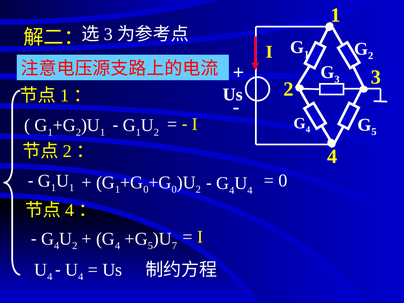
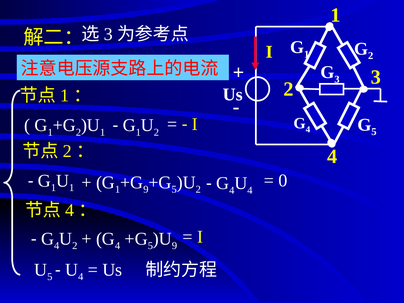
0 at (146, 189): 0 -> 9
0 at (174, 189): 0 -> 5
7 at (175, 246): 7 -> 9
4 at (50, 277): 4 -> 5
